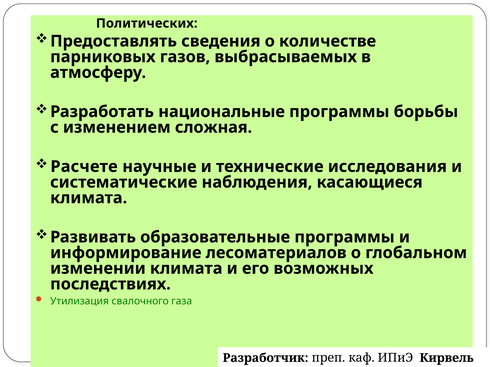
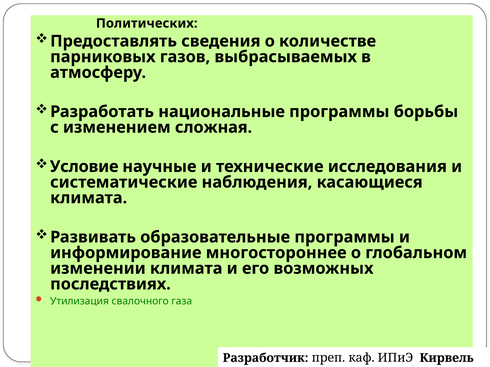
Расчете: Расчете -> Условие
лесоматериалов: лесоматериалов -> многостороннее
